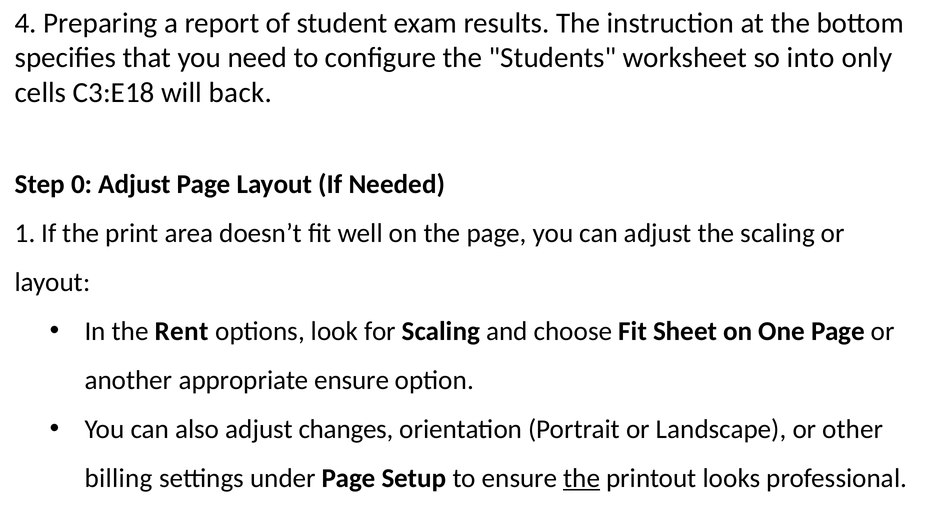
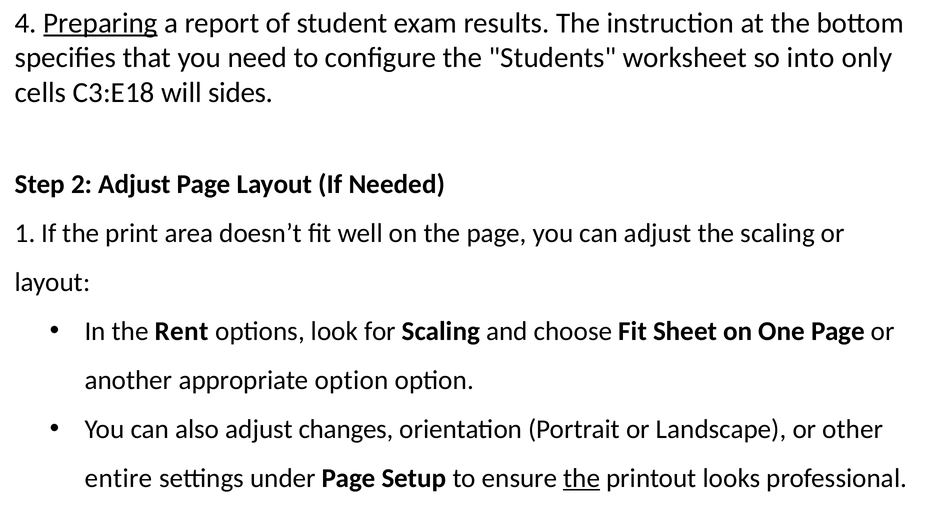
Preparing underline: none -> present
back: back -> sides
0: 0 -> 2
appropriate ensure: ensure -> option
billing: billing -> entire
